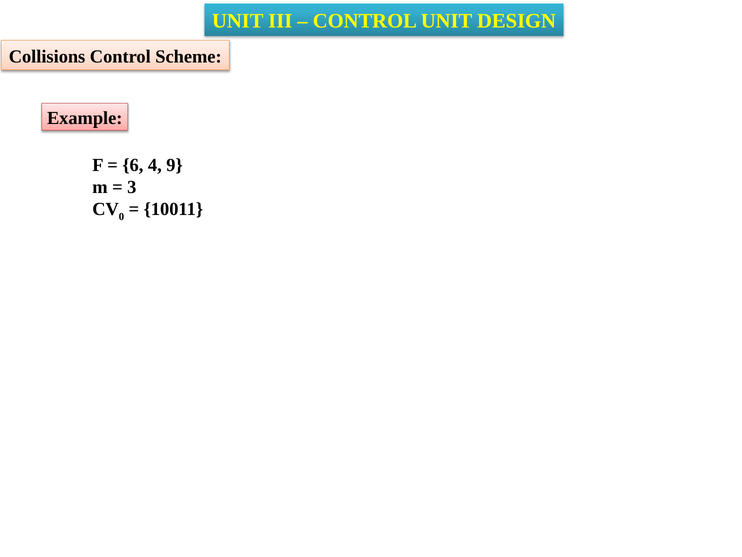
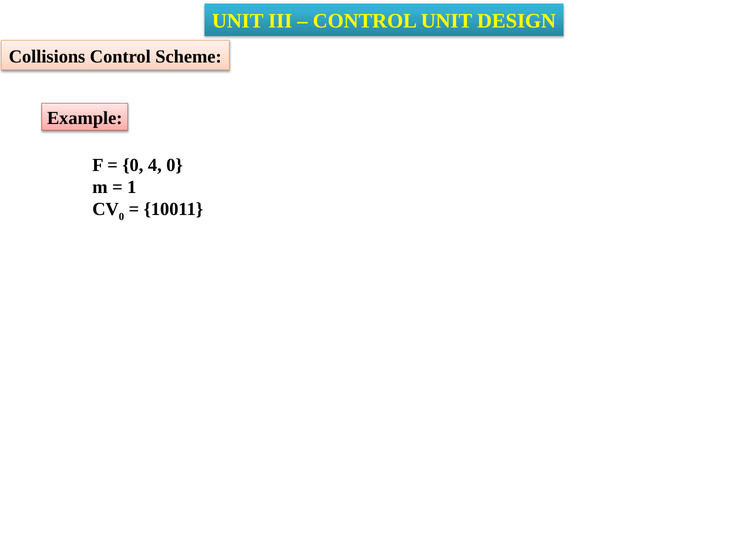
6 at (133, 165): 6 -> 0
4 9: 9 -> 0
3: 3 -> 1
